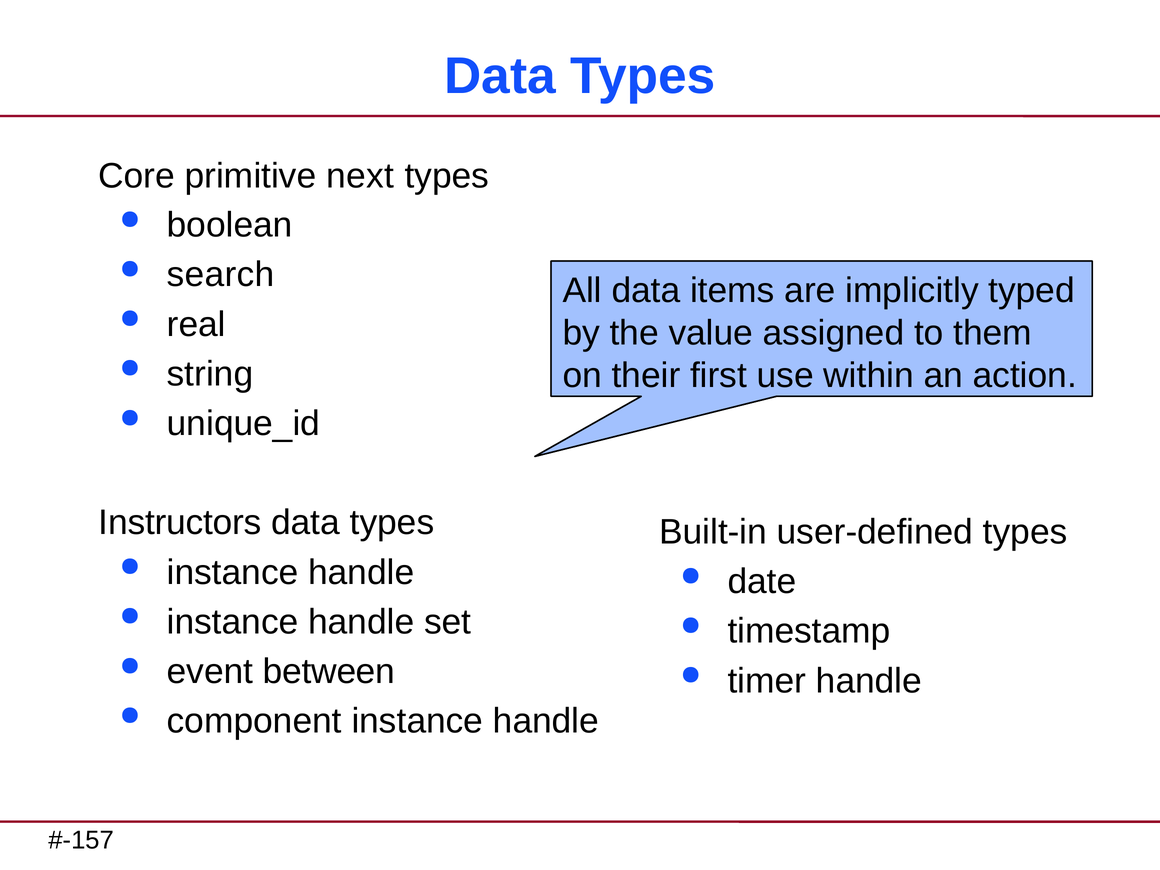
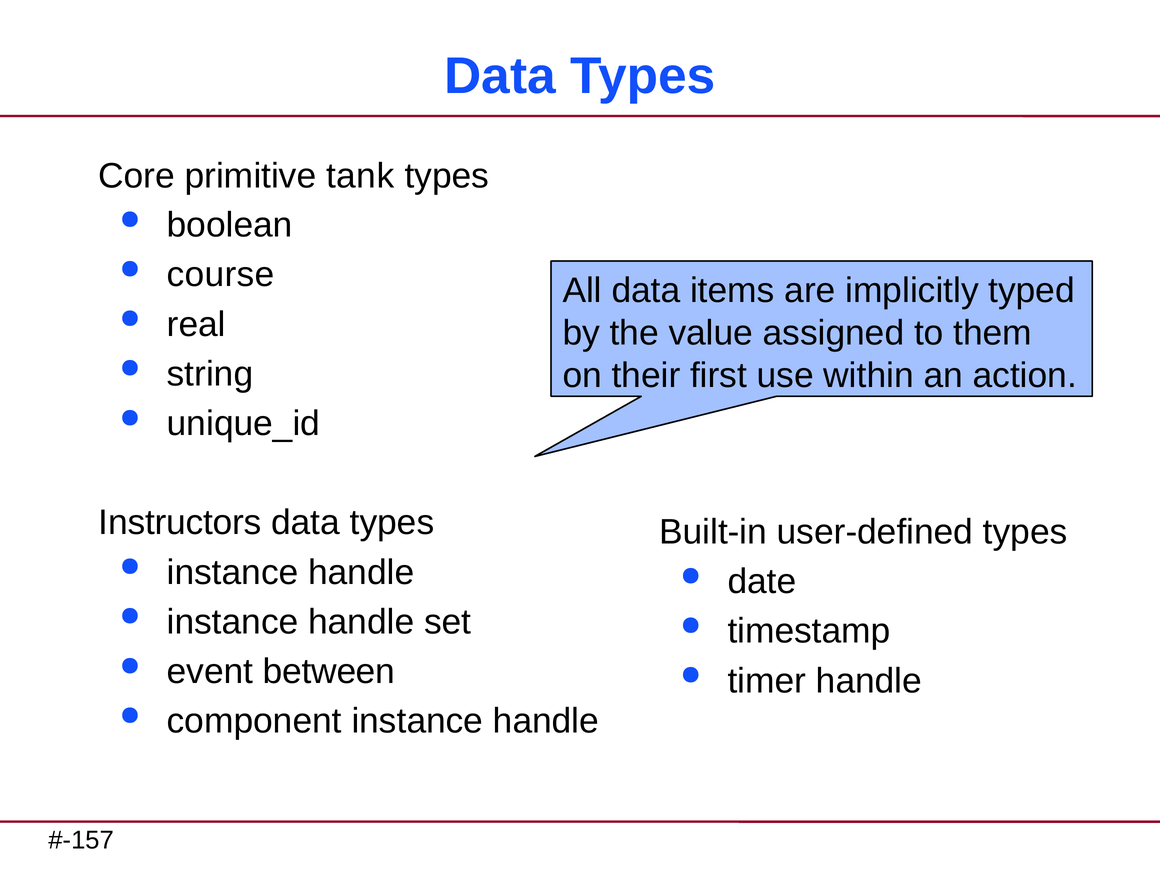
next: next -> tank
search: search -> course
